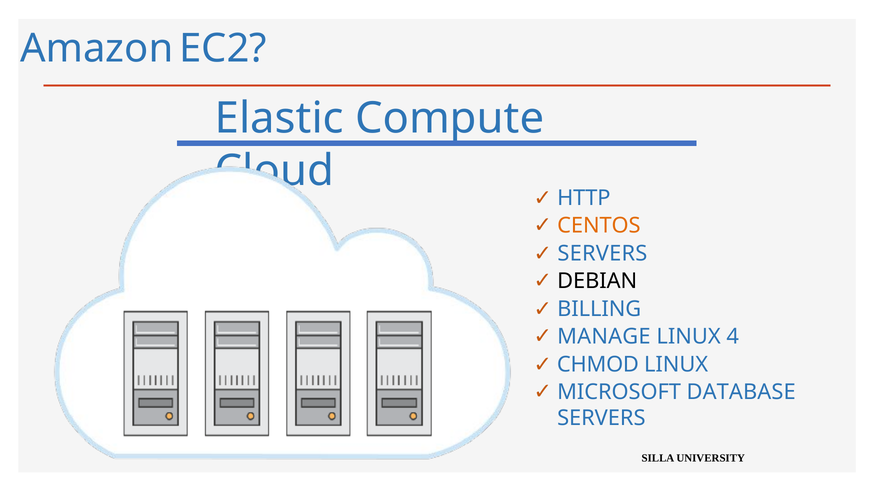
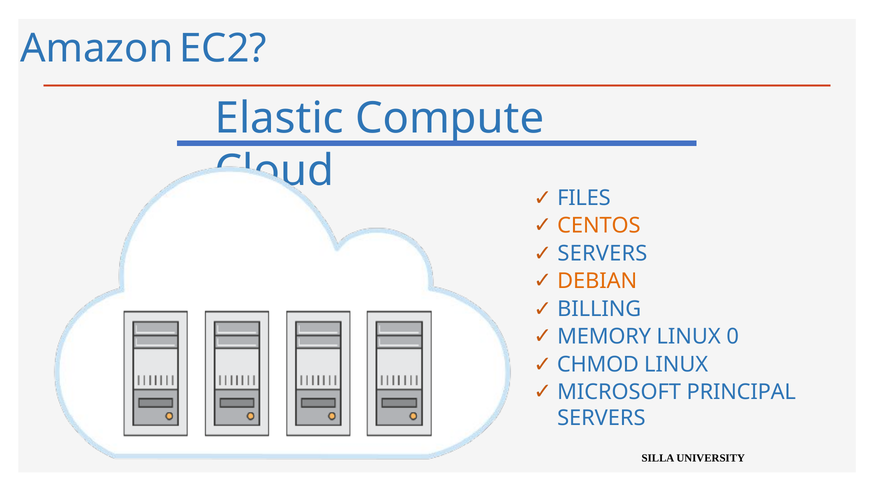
HTTP: HTTP -> FILES
DEBIAN colour: black -> orange
MANAGE: MANAGE -> MEMORY
4: 4 -> 0
DATABASE: DATABASE -> PRINCIPAL
